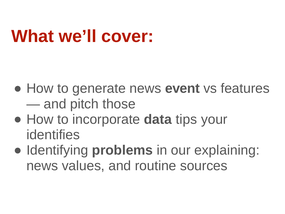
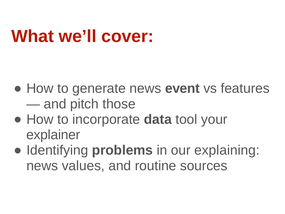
tips: tips -> tool
identifies: identifies -> explainer
